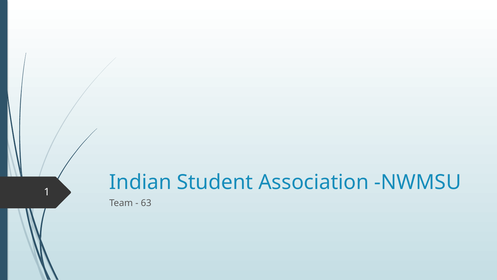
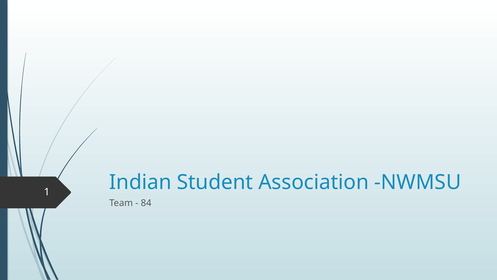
63: 63 -> 84
